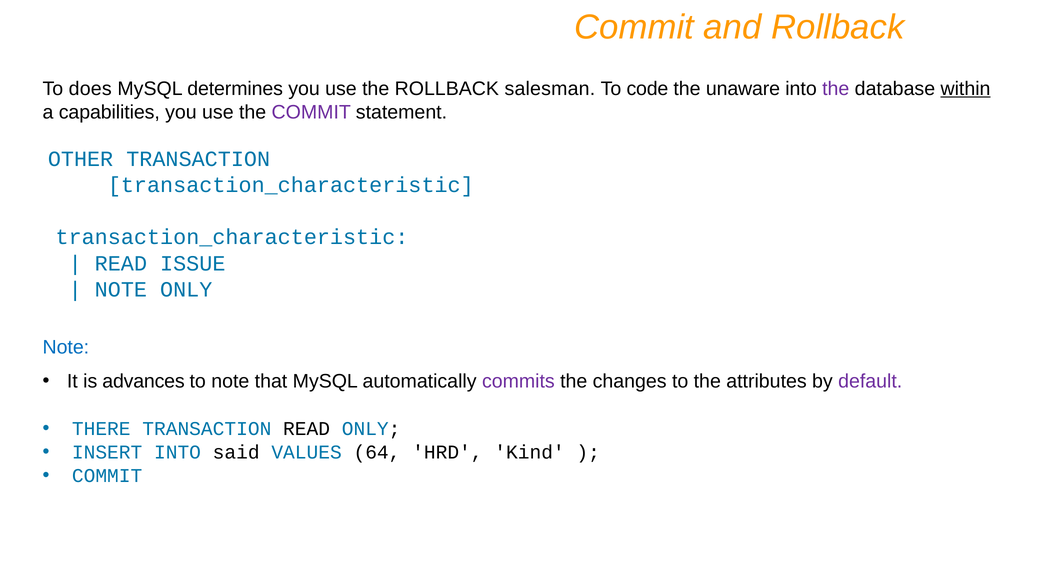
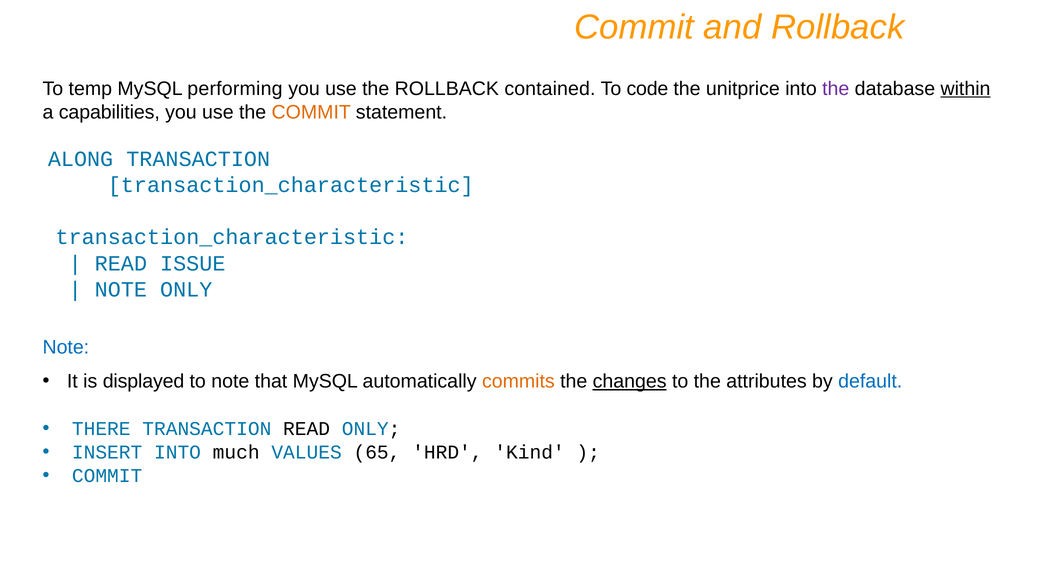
does: does -> temp
determines: determines -> performing
salesman: salesman -> contained
unaware: unaware -> unitprice
COMMIT at (311, 112) colour: purple -> orange
OTHER: OTHER -> ALONG
advances: advances -> displayed
commits colour: purple -> orange
changes underline: none -> present
default colour: purple -> blue
said: said -> much
64: 64 -> 65
